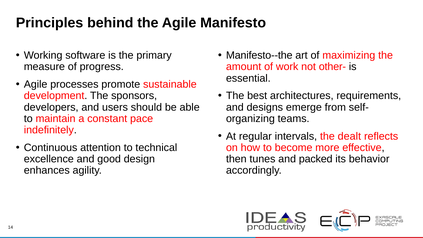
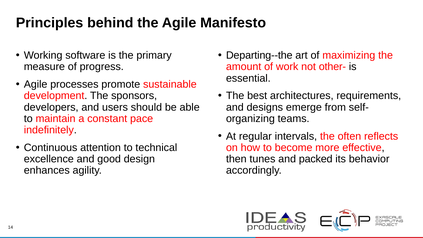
Manifesto--the: Manifesto--the -> Departing--the
dealt: dealt -> often
